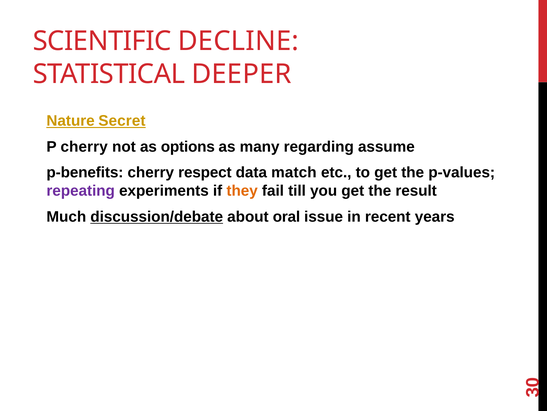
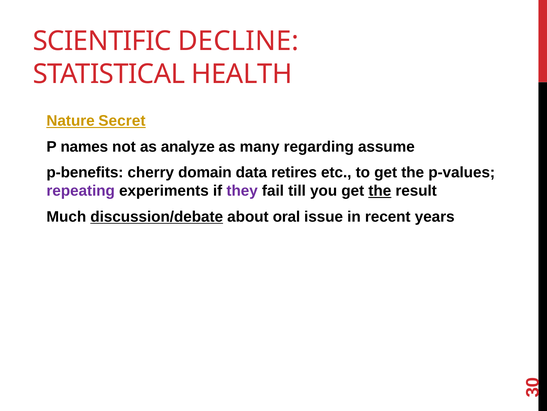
DEEPER: DEEPER -> HEALTH
P cherry: cherry -> names
options: options -> analyze
respect: respect -> domain
match: match -> retires
they colour: orange -> purple
the at (380, 191) underline: none -> present
